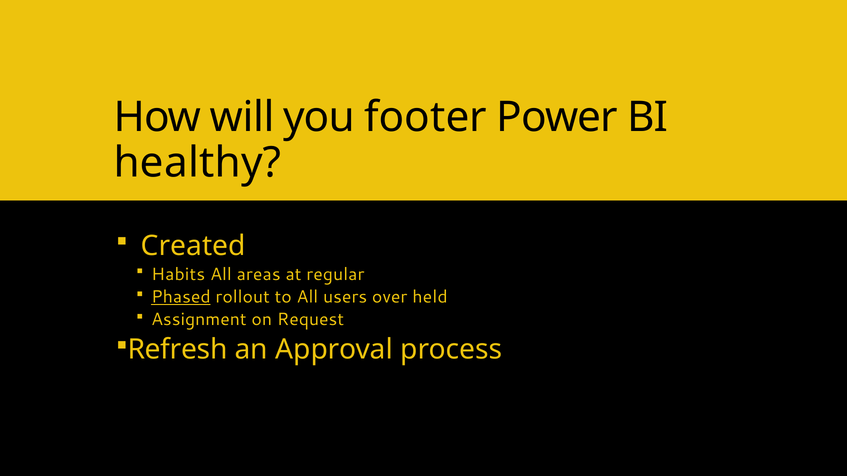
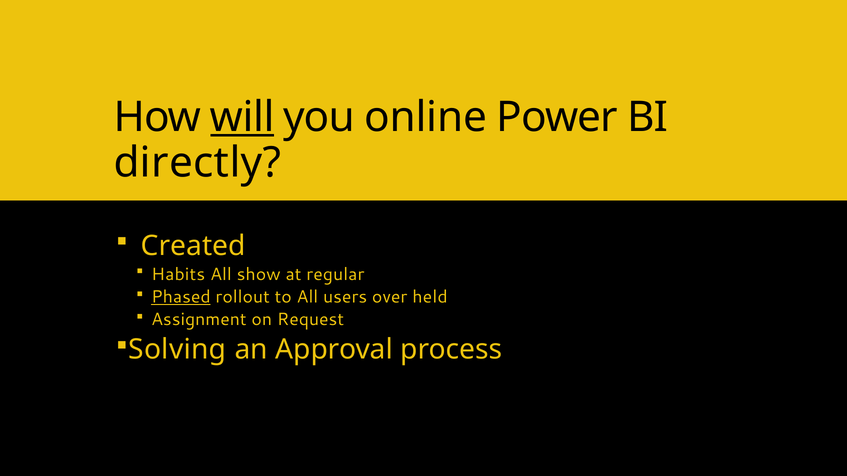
will underline: none -> present
footer: footer -> online
healthy: healthy -> directly
areas: areas -> show
Refresh: Refresh -> Solving
